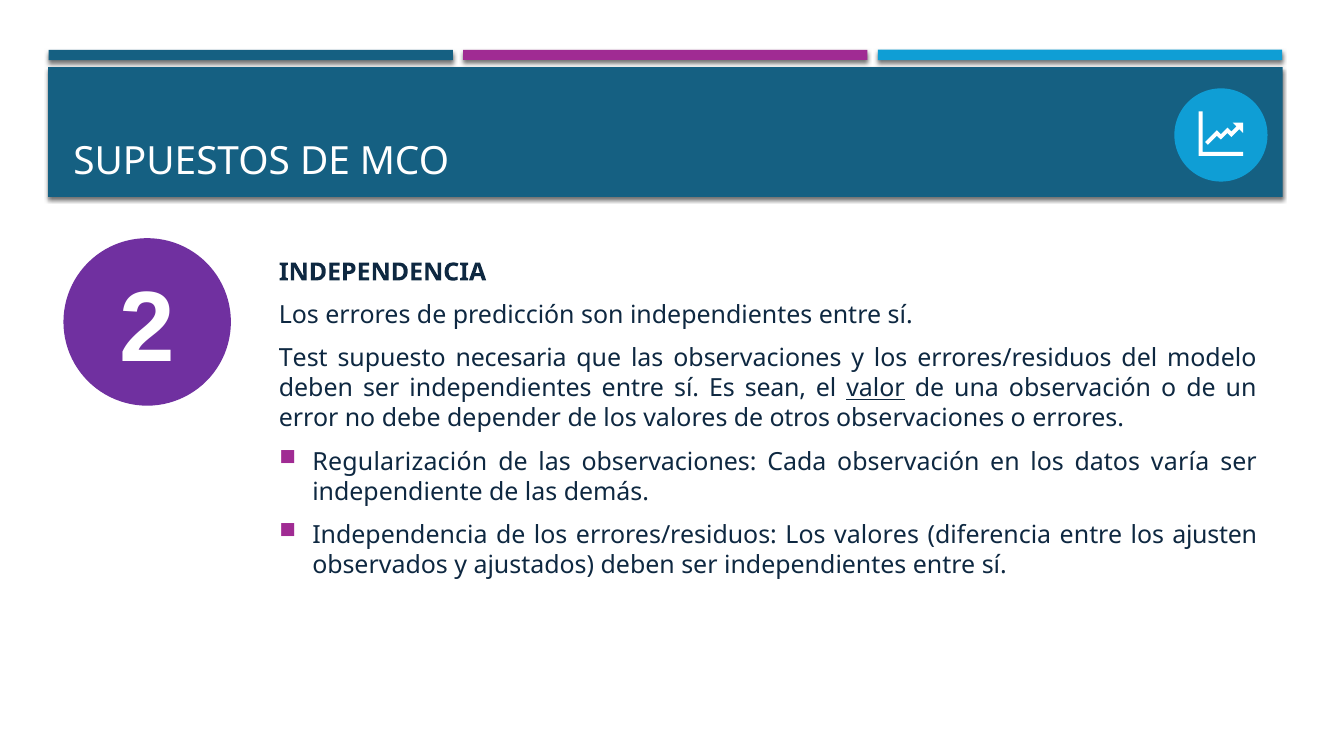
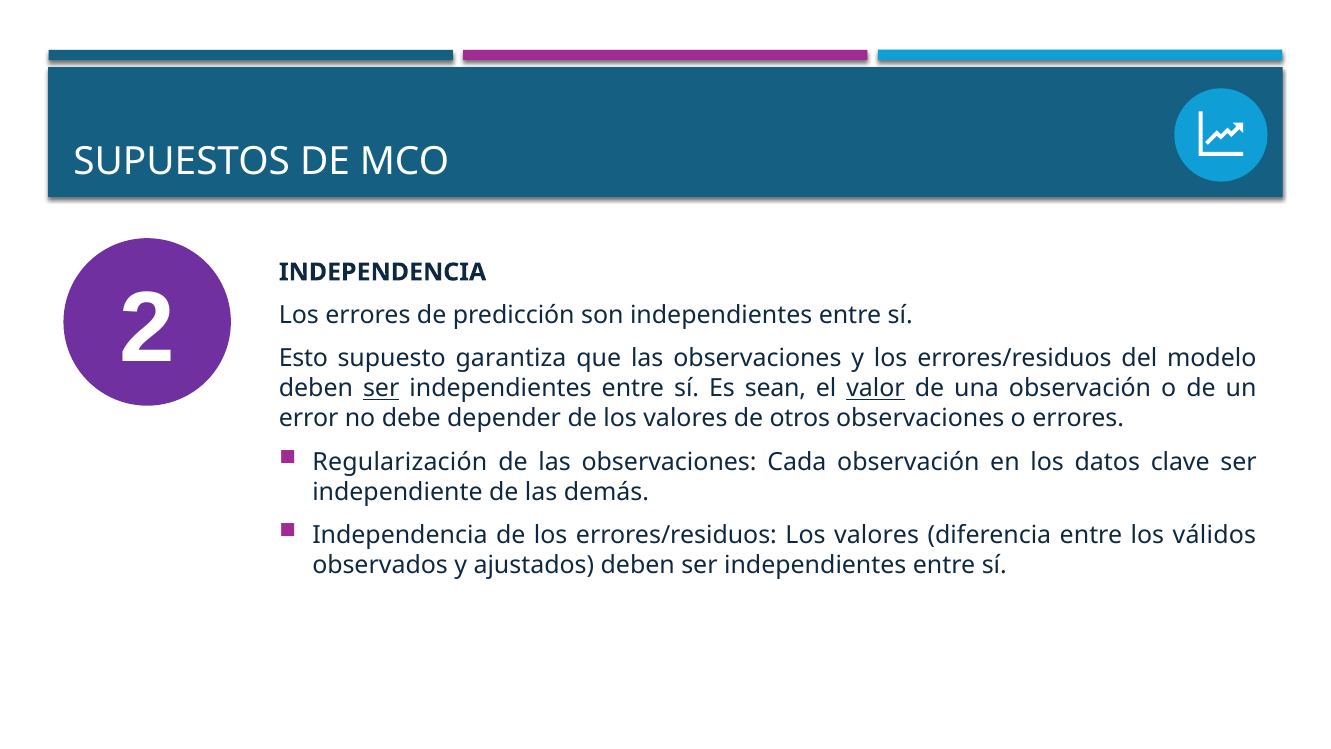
Test: Test -> Esto
necesaria: necesaria -> garantiza
ser at (381, 389) underline: none -> present
varía: varía -> clave
ajusten: ajusten -> válidos
